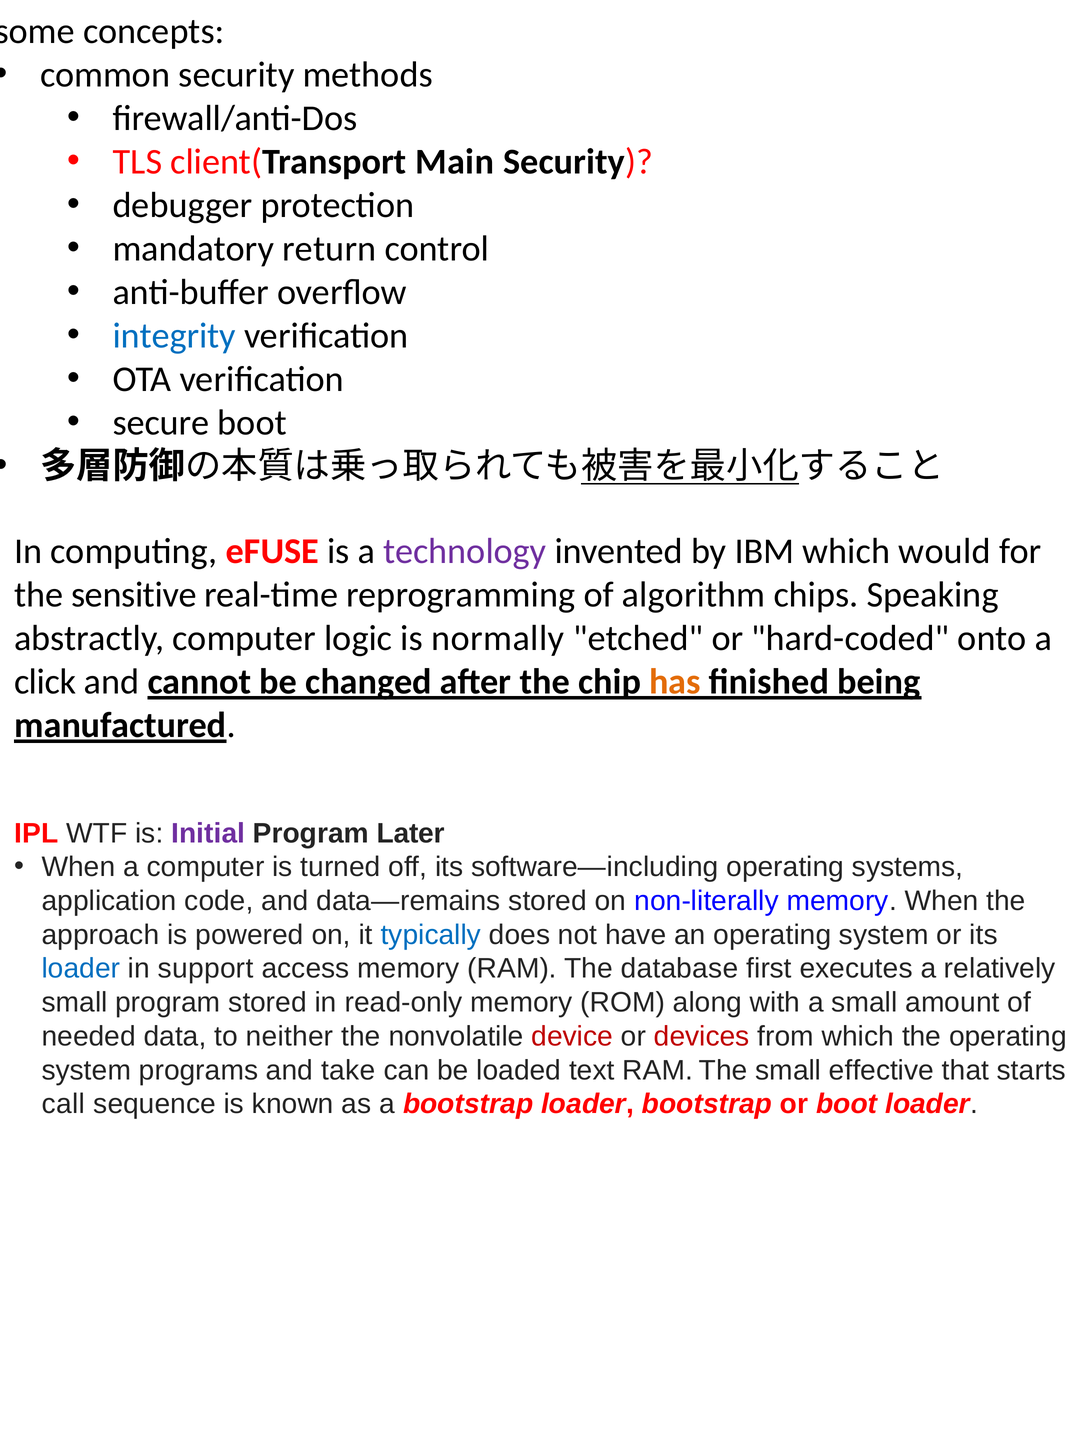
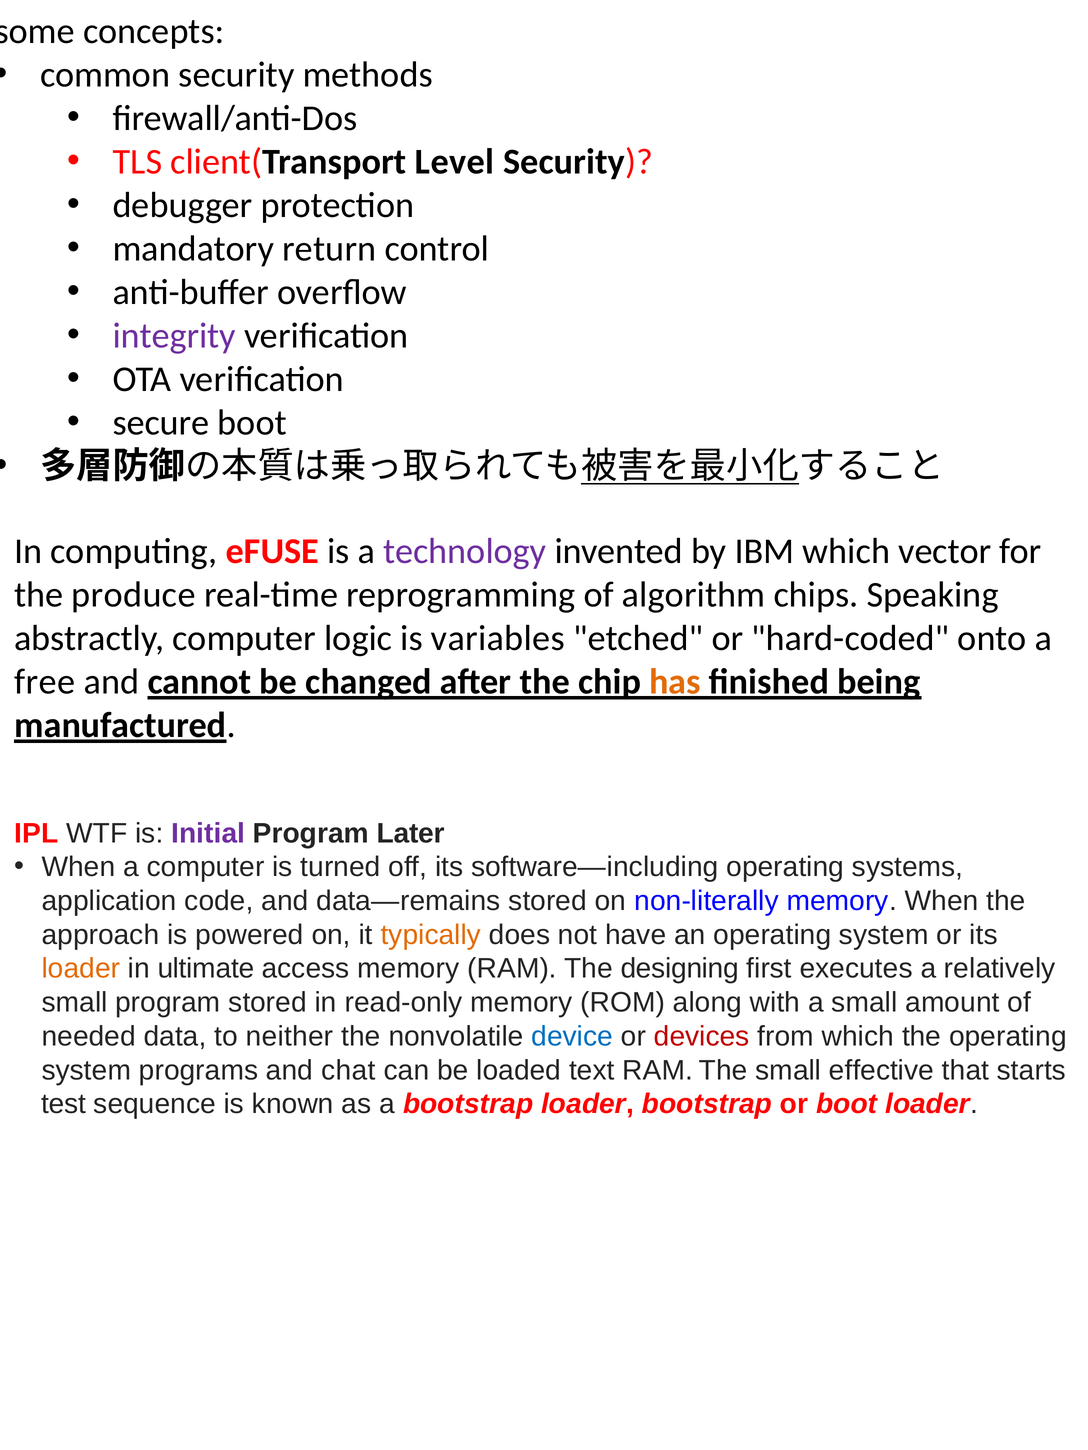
Main: Main -> Level
integrity colour: blue -> purple
would: would -> vector
sensitive: sensitive -> produce
normally: normally -> variables
click: click -> free
typically colour: blue -> orange
loader at (81, 969) colour: blue -> orange
support: support -> ultimate
database: database -> designing
device colour: red -> blue
take: take -> chat
call: call -> test
